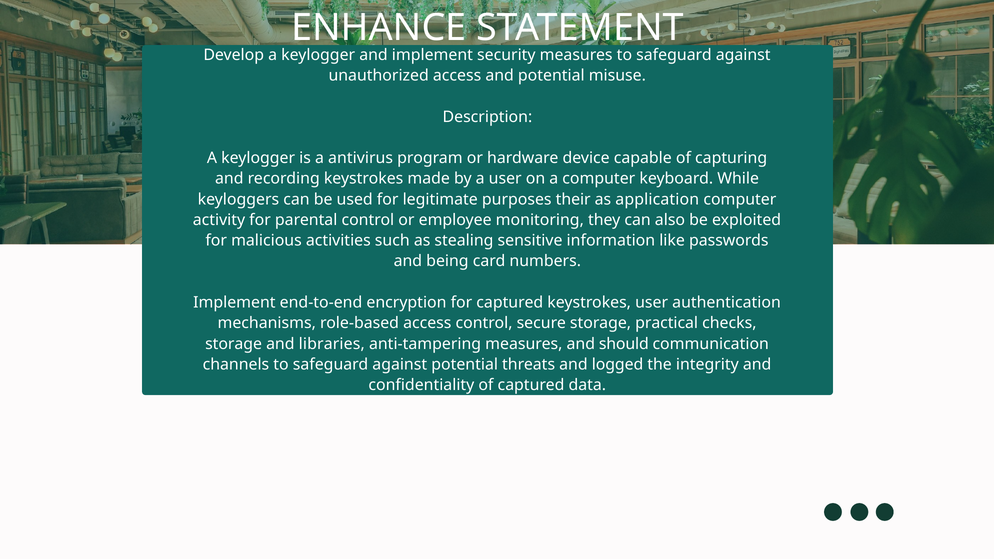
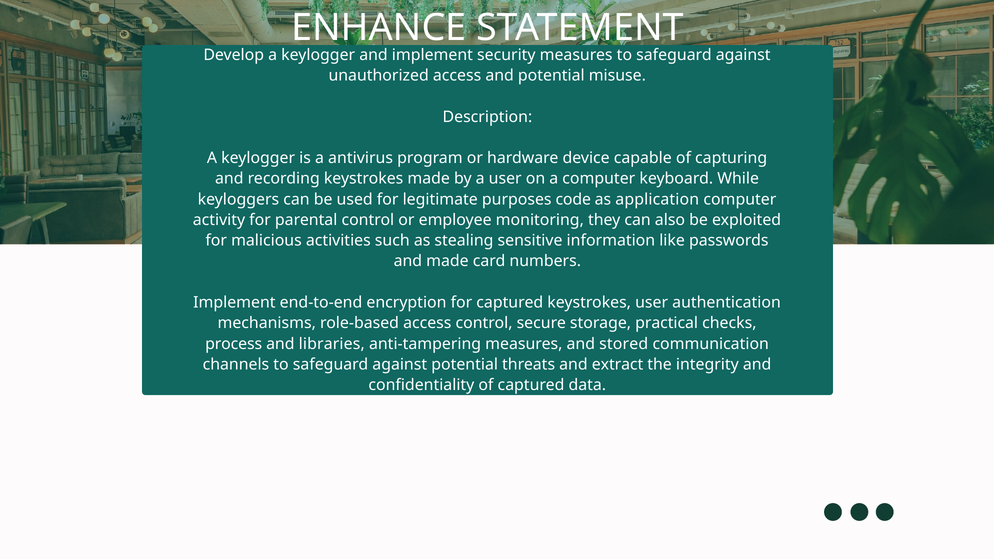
their: their -> code
and being: being -> made
storage at (234, 344): storage -> process
should: should -> stored
logged: logged -> extract
